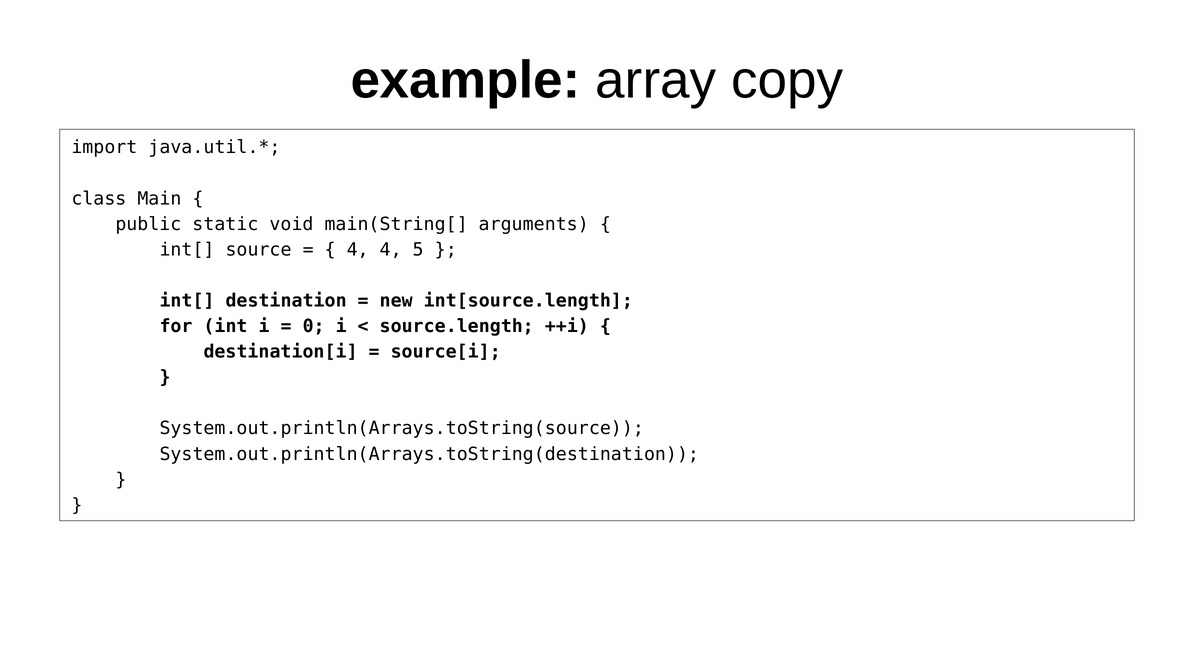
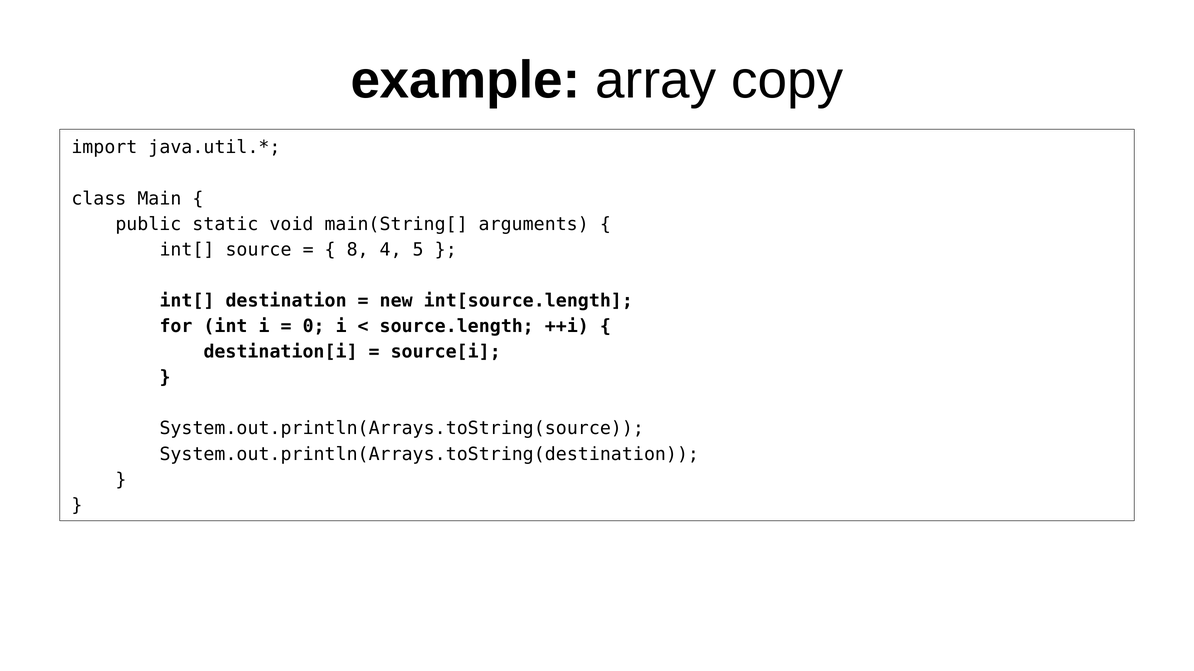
4 at (358, 250): 4 -> 8
